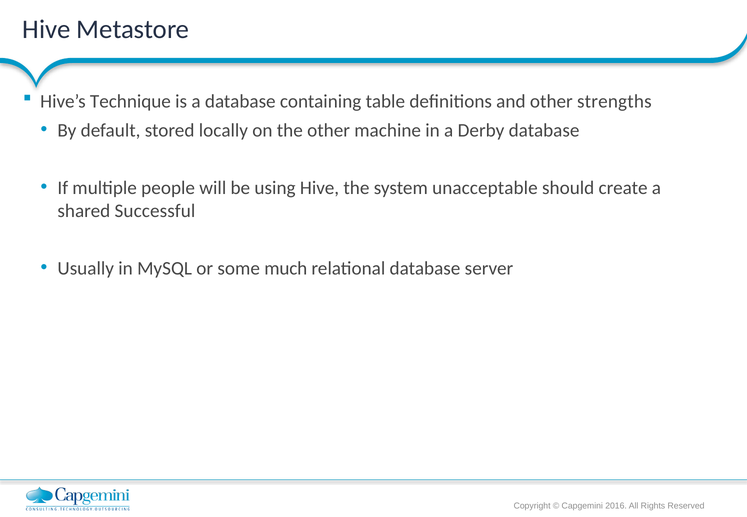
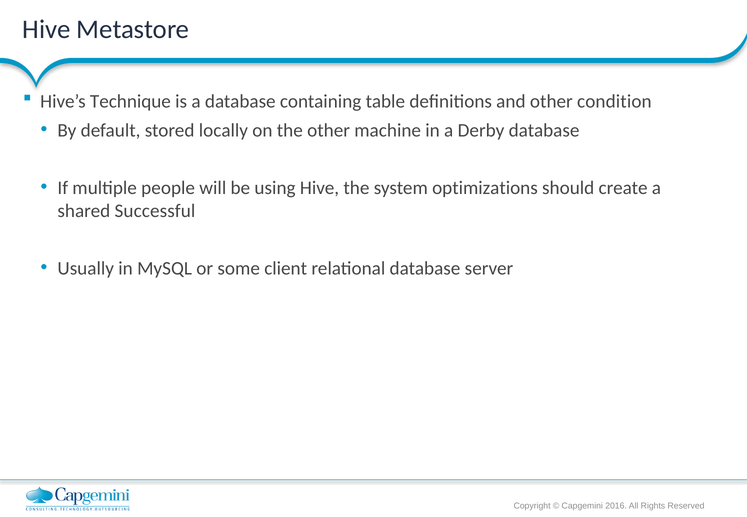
strengths: strengths -> condition
unacceptable: unacceptable -> optimizations
much: much -> client
